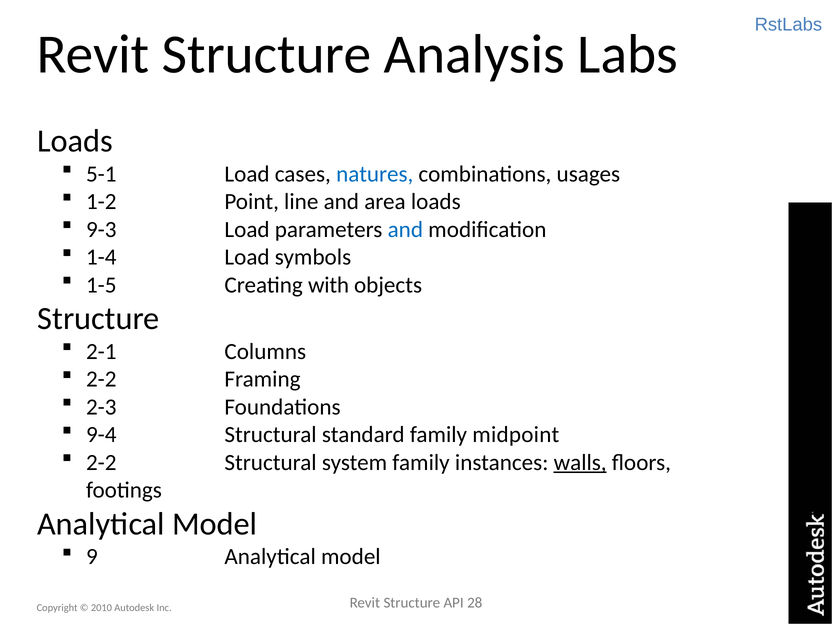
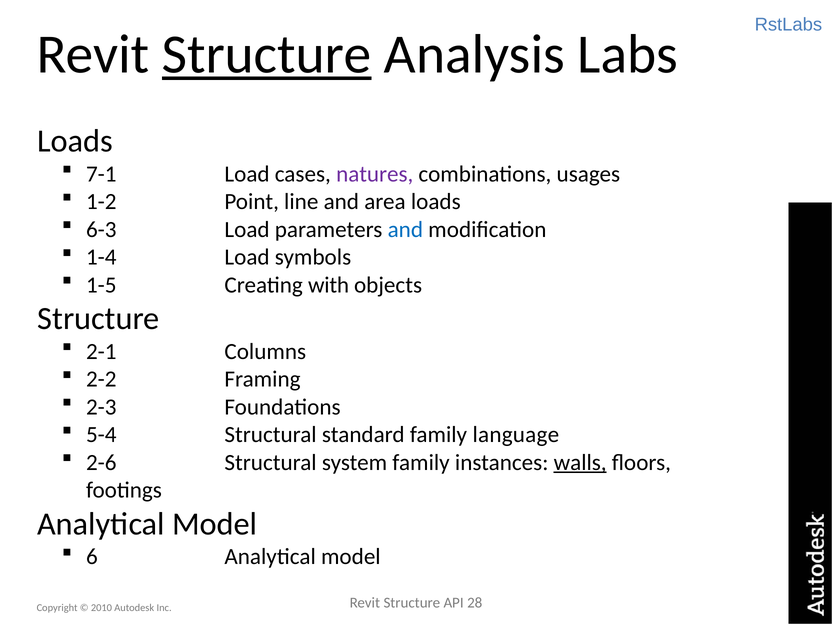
Structure at (267, 54) underline: none -> present
5-1: 5-1 -> 7-1
natures colour: blue -> purple
9-3: 9-3 -> 6-3
9-4: 9-4 -> 5-4
midpoint: midpoint -> language
2-2 at (101, 462): 2-2 -> 2-6
9: 9 -> 6
